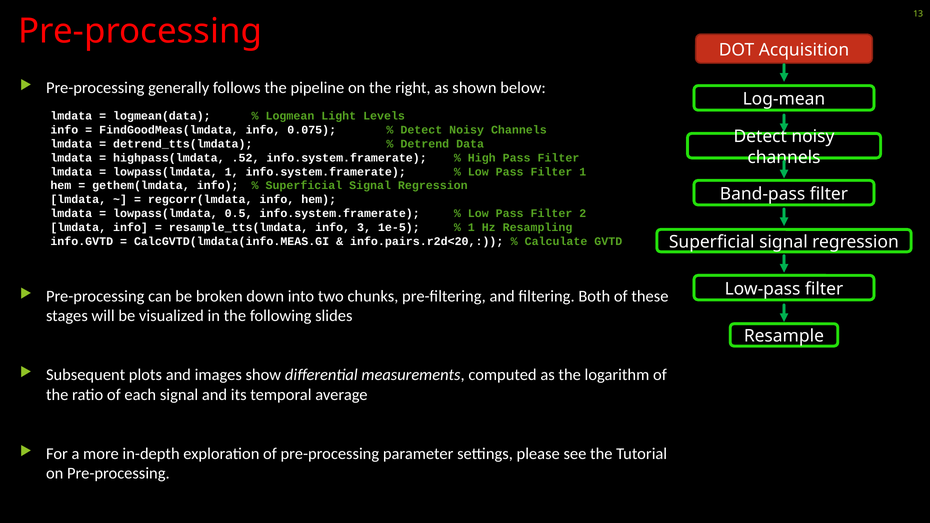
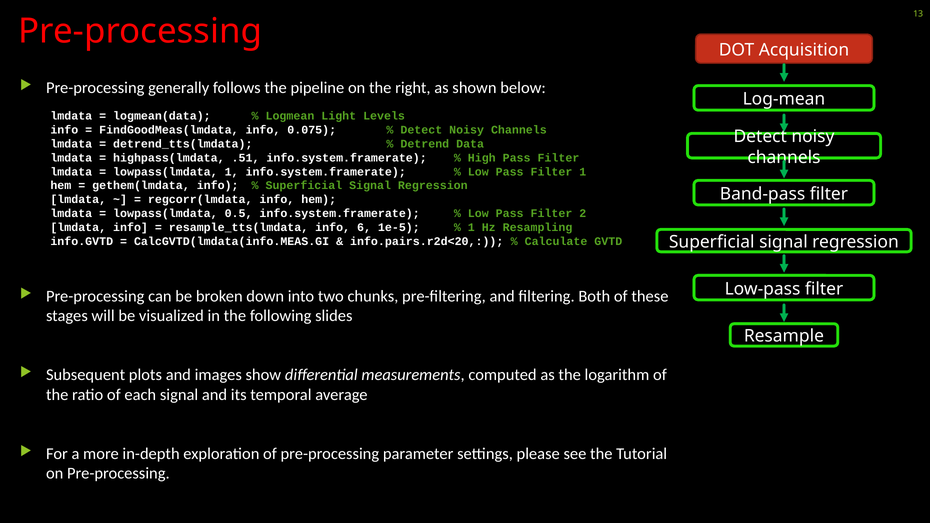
.52: .52 -> .51
3: 3 -> 6
